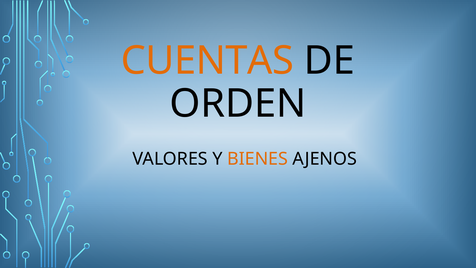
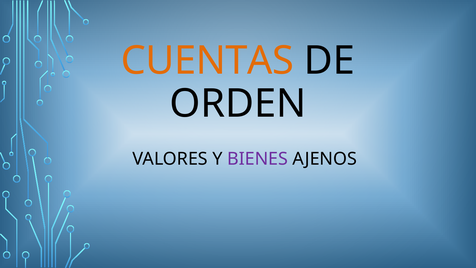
BIENES colour: orange -> purple
